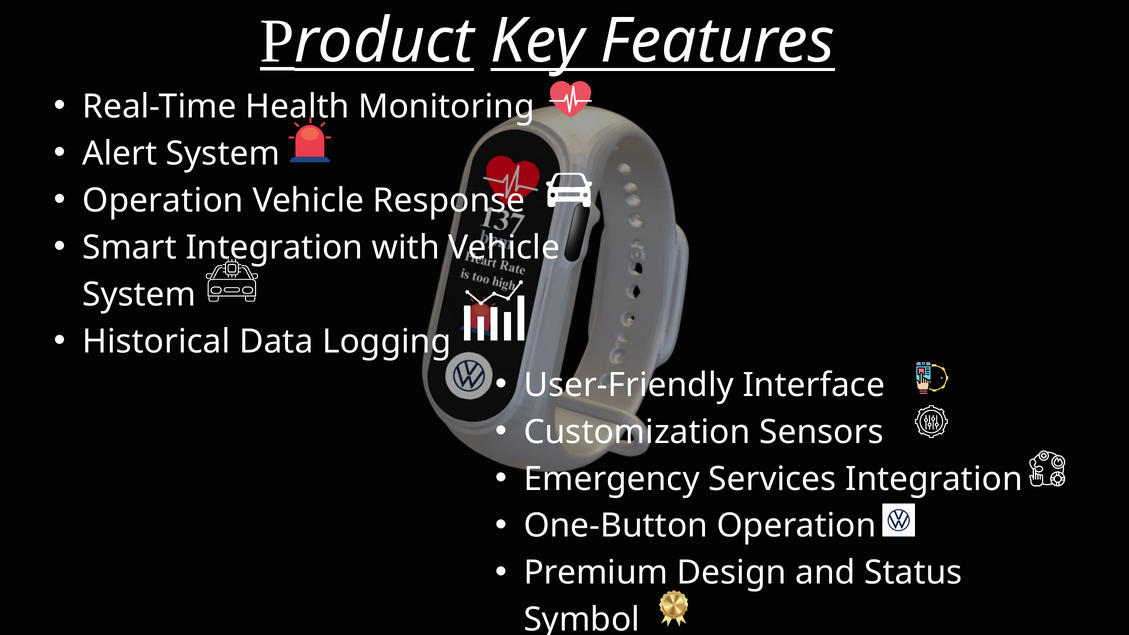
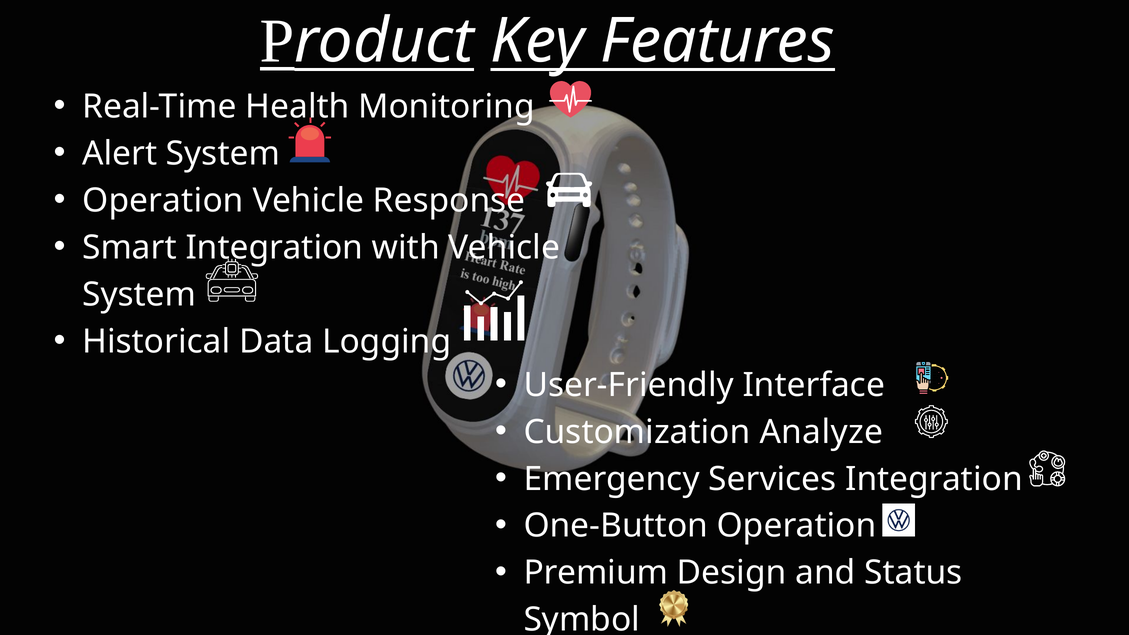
Sensors: Sensors -> Analyze
